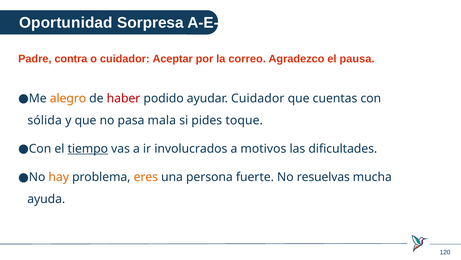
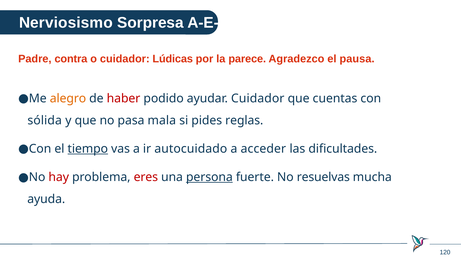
Oportunidad: Oportunidad -> Nerviosismo
Aceptar: Aceptar -> Lúdicas
correo: correo -> parece
toque: toque -> reglas
involucrados: involucrados -> autocuidado
motivos: motivos -> acceder
hay colour: orange -> red
eres colour: orange -> red
persona underline: none -> present
